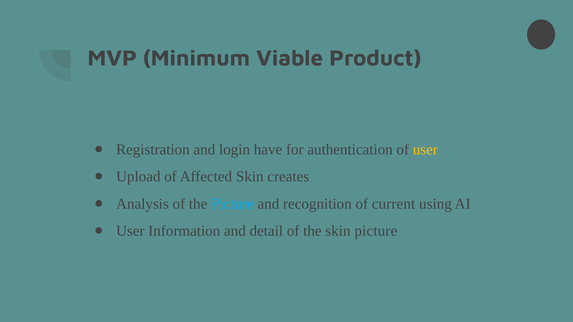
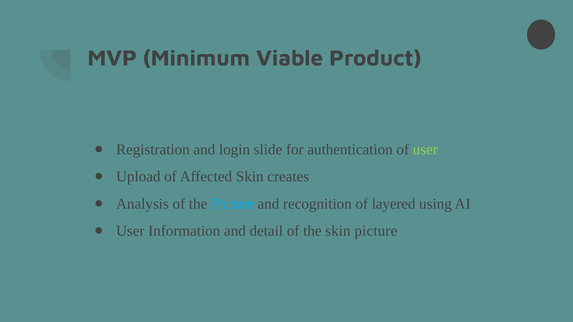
have: have -> slide
user at (425, 150) colour: yellow -> light green
current: current -> layered
